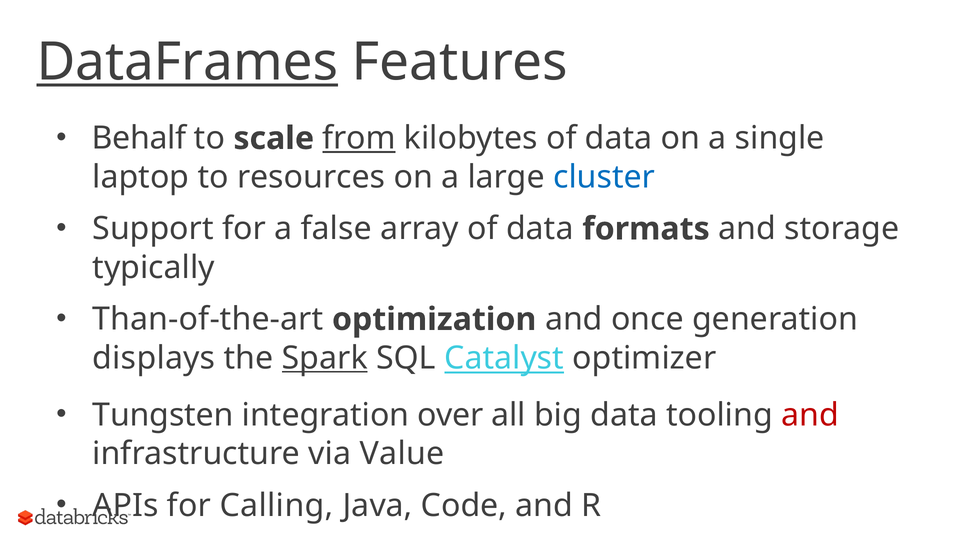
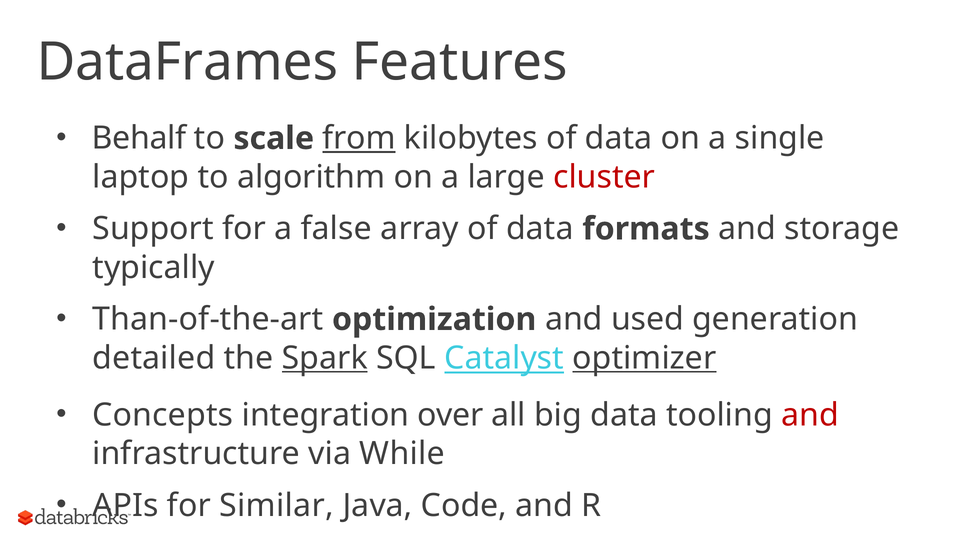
DataFrames underline: present -> none
resources: resources -> algorithm
cluster colour: blue -> red
once: once -> used
displays: displays -> detailed
optimizer underline: none -> present
Tungsten: Tungsten -> Concepts
Value: Value -> While
Calling: Calling -> Similar
